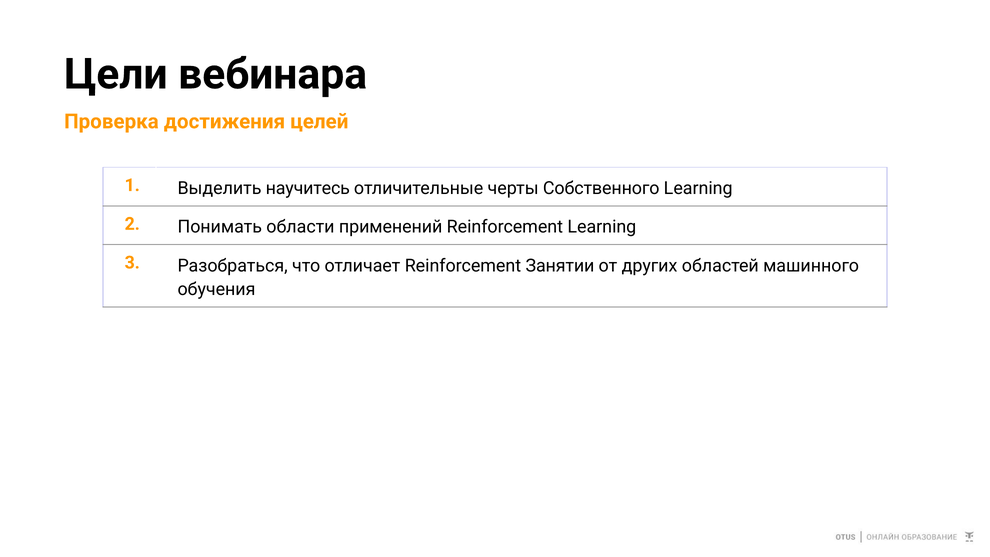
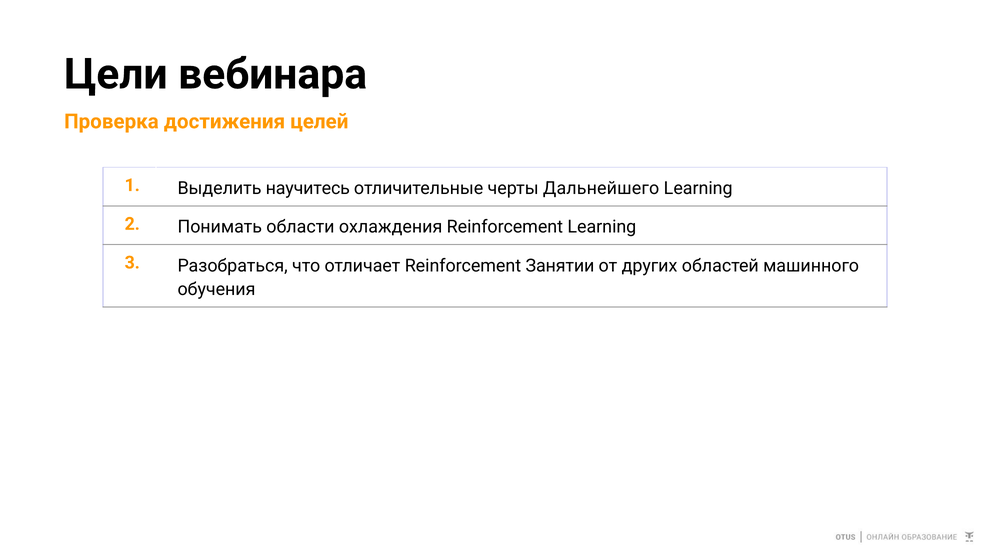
Собственного: Собственного -> Дальнейшего
применений: применений -> охлаждения
